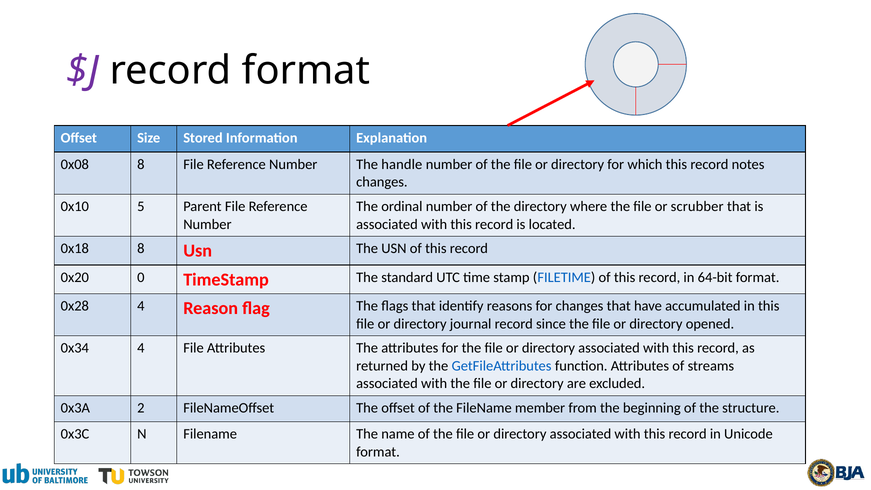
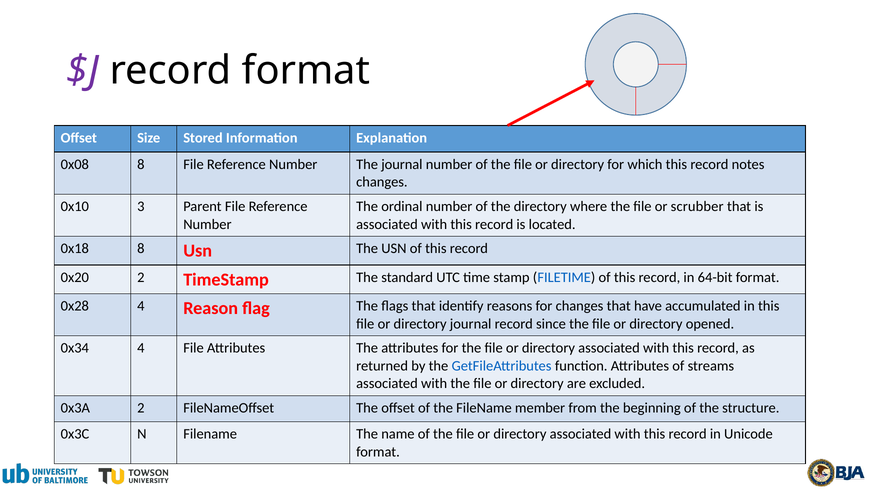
The handle: handle -> journal
5: 5 -> 3
0x20 0: 0 -> 2
